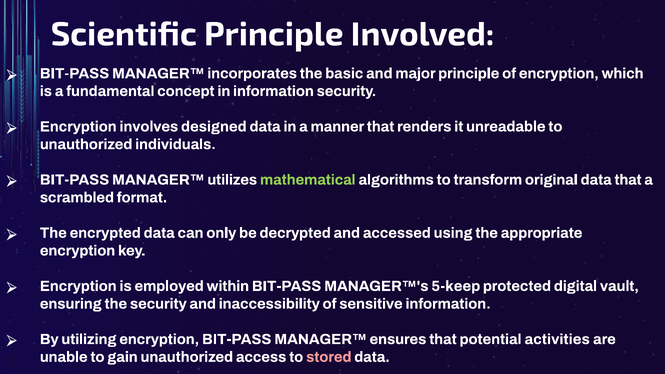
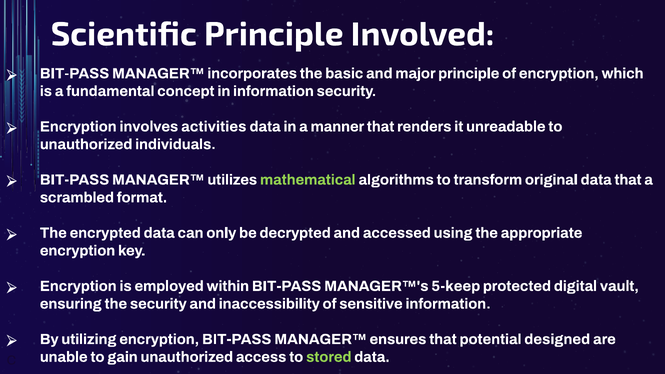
designed: designed -> activities
activities: activities -> designed
stored colour: pink -> light green
